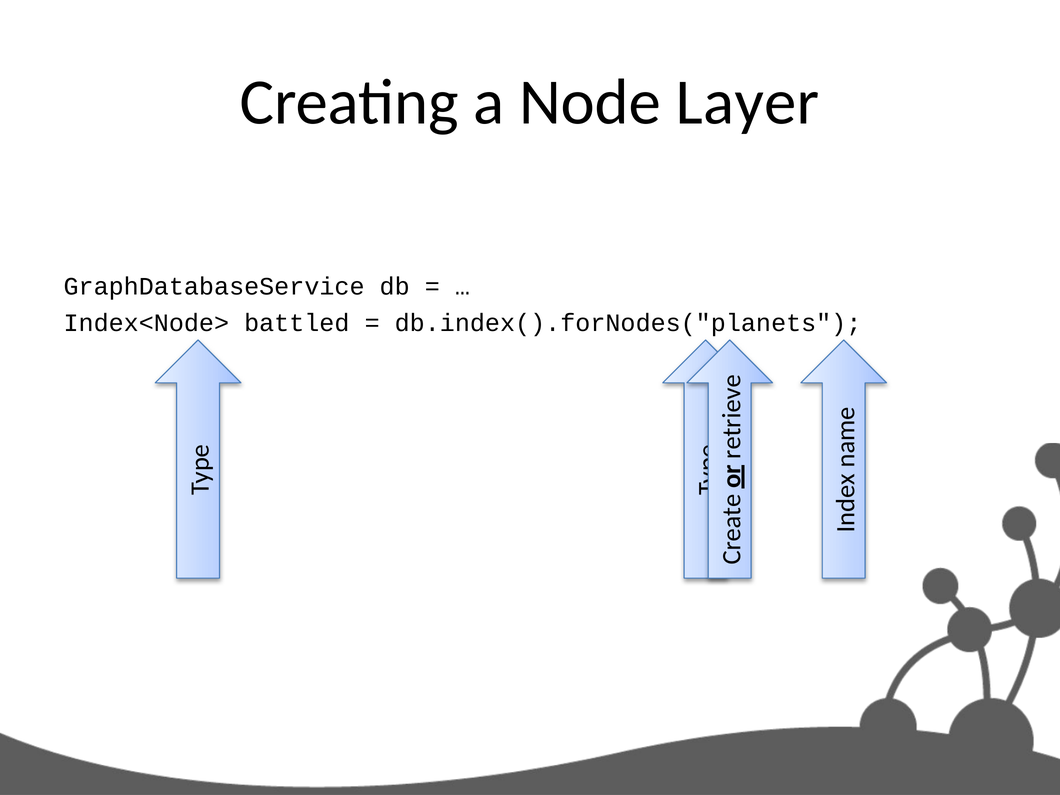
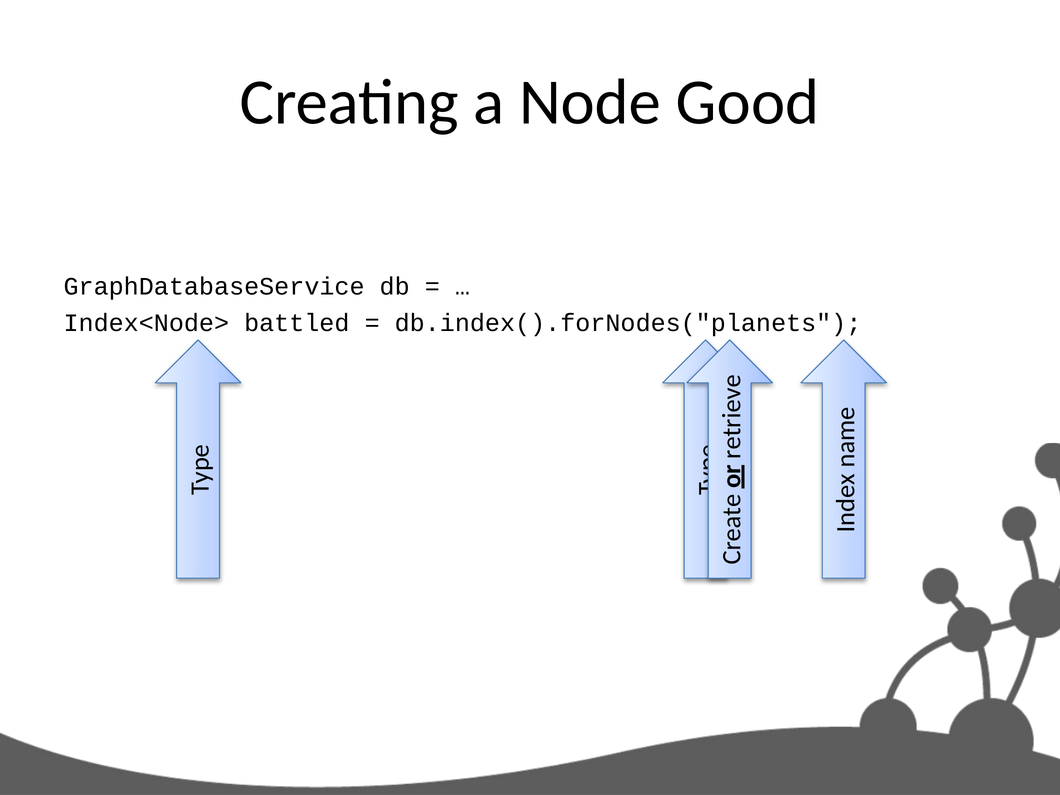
Layer: Layer -> Good
